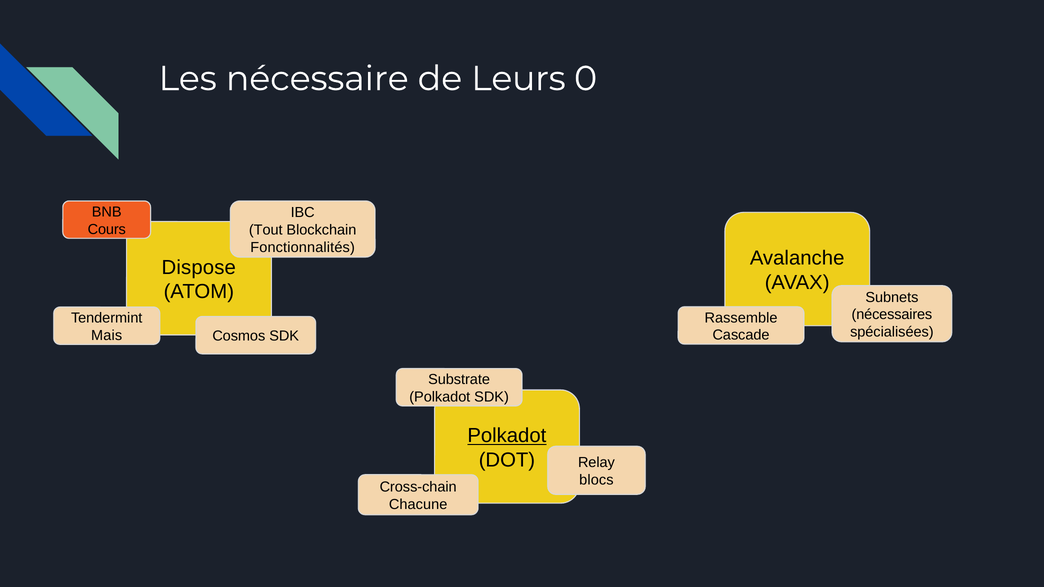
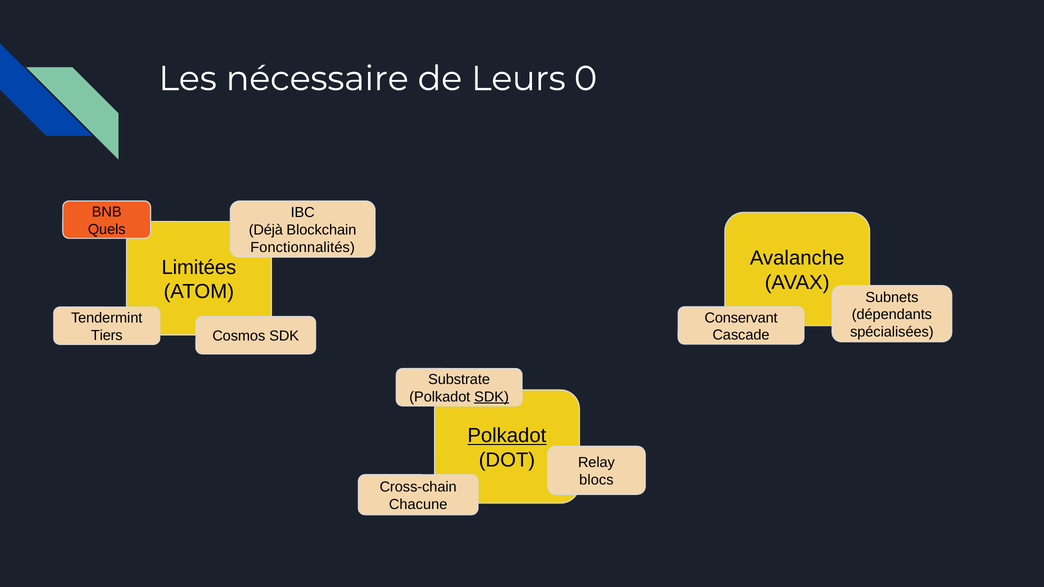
Cours: Cours -> Quels
Tout: Tout -> Déjà
Dispose: Dispose -> Limitées
nécessaires: nécessaires -> dépendants
Rassemble: Rassemble -> Conservant
Mais: Mais -> Tiers
SDK at (492, 397) underline: none -> present
